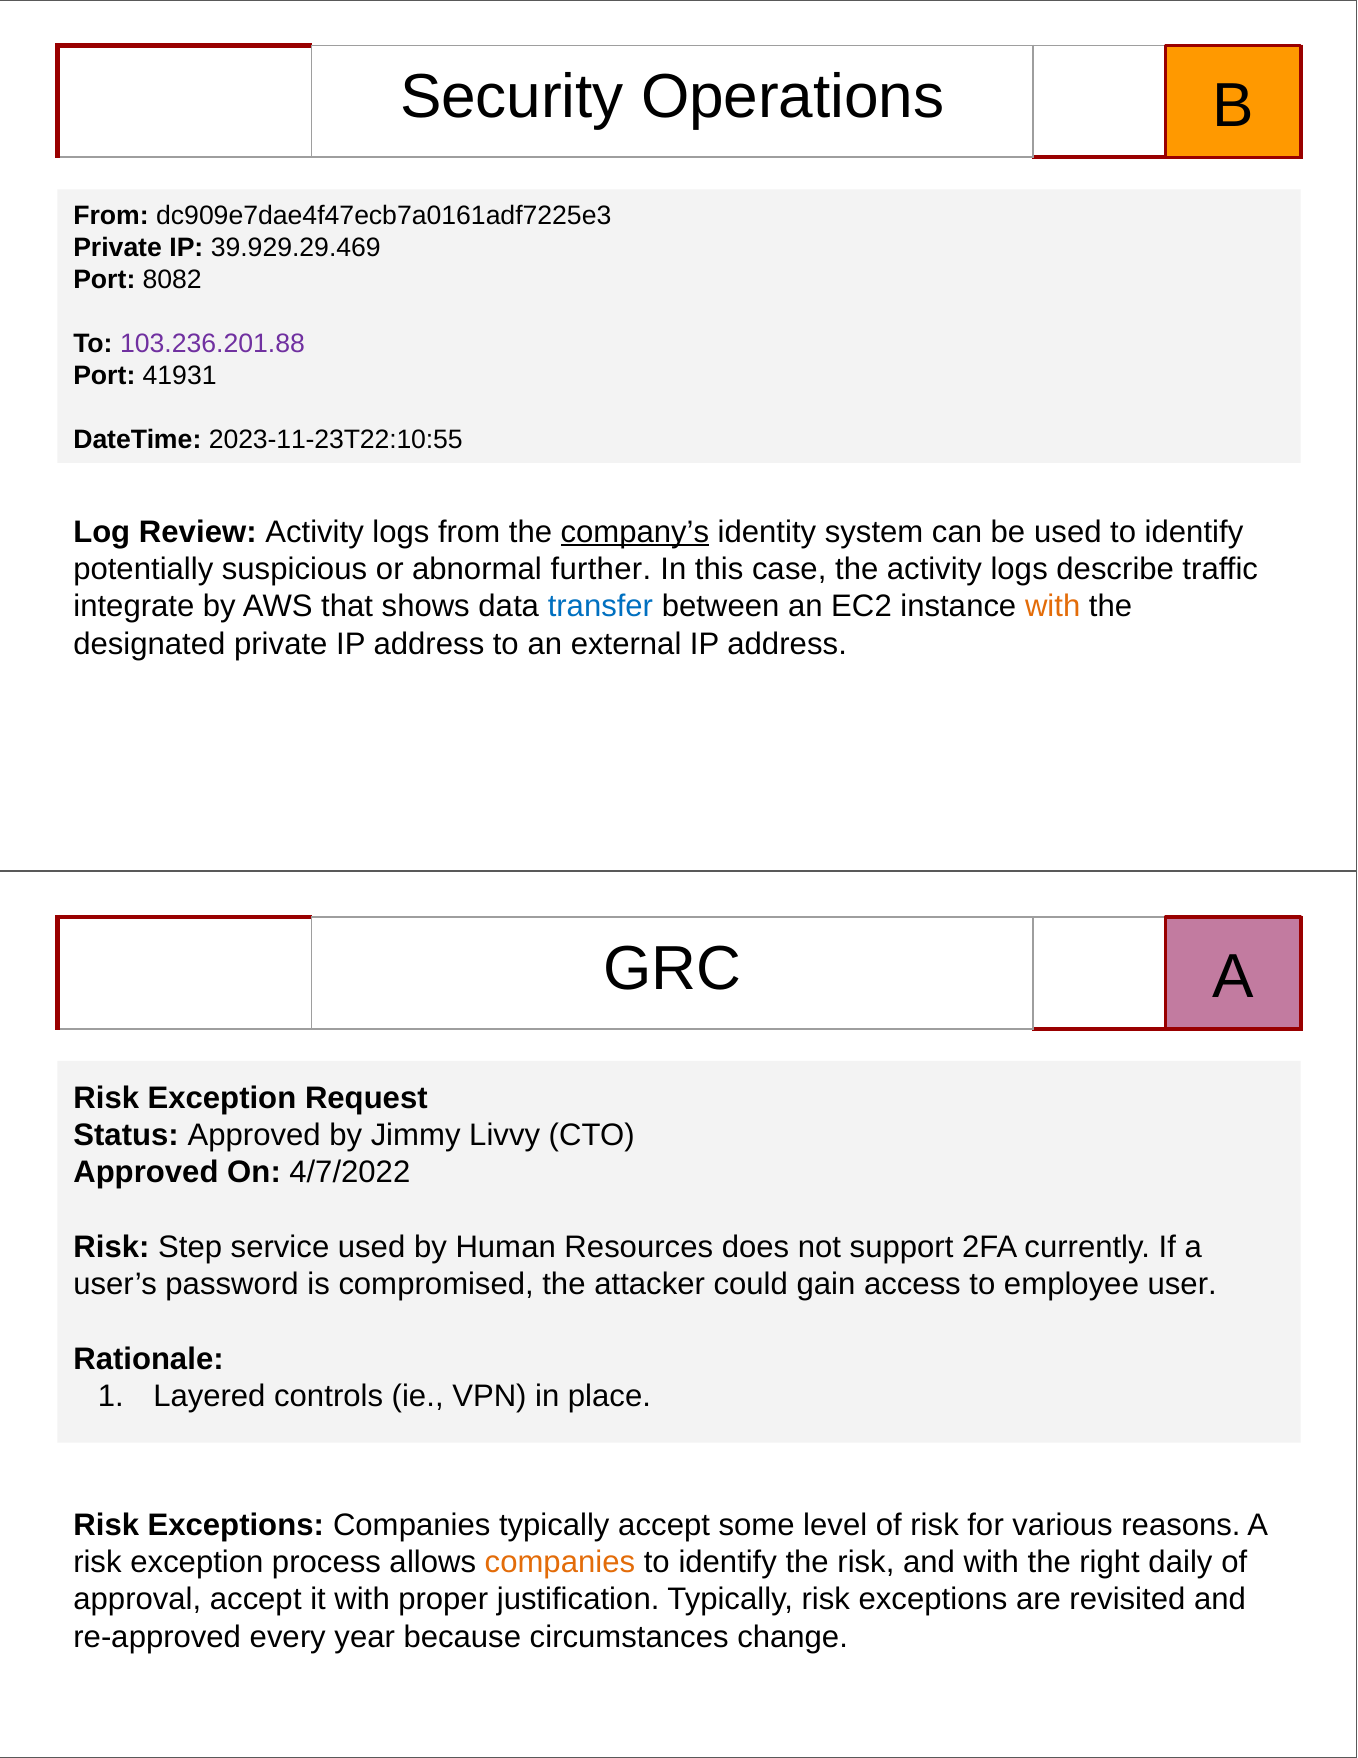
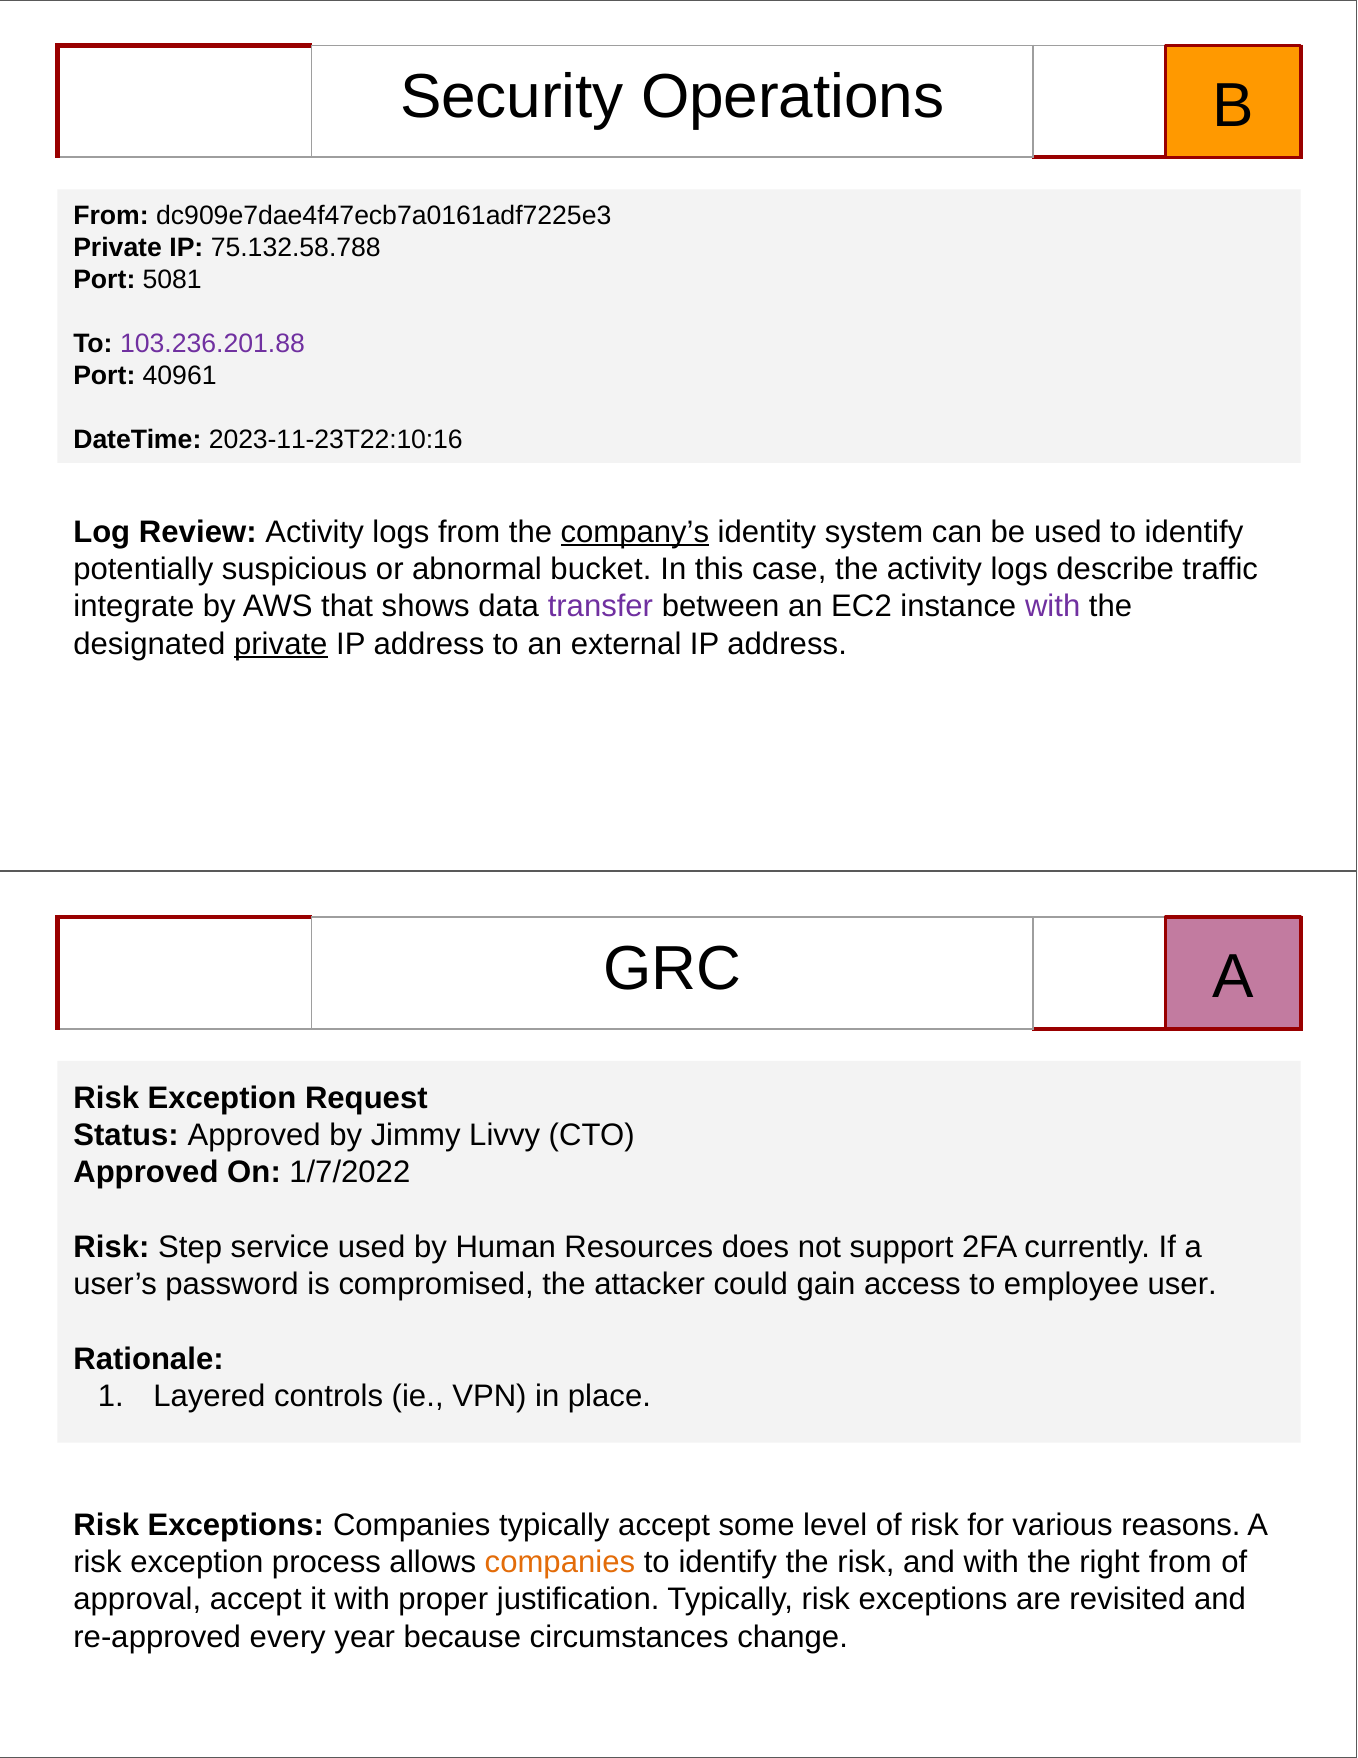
39.929.29.469: 39.929.29.469 -> 75.132.58.788
8082: 8082 -> 5081
41931: 41931 -> 40961
2023-11-23T22:10:55: 2023-11-23T22:10:55 -> 2023-11-23T22:10:16
further: further -> bucket
transfer colour: blue -> purple
with at (1053, 606) colour: orange -> purple
private at (281, 644) underline: none -> present
4/7/2022: 4/7/2022 -> 1/7/2022
right daily: daily -> from
